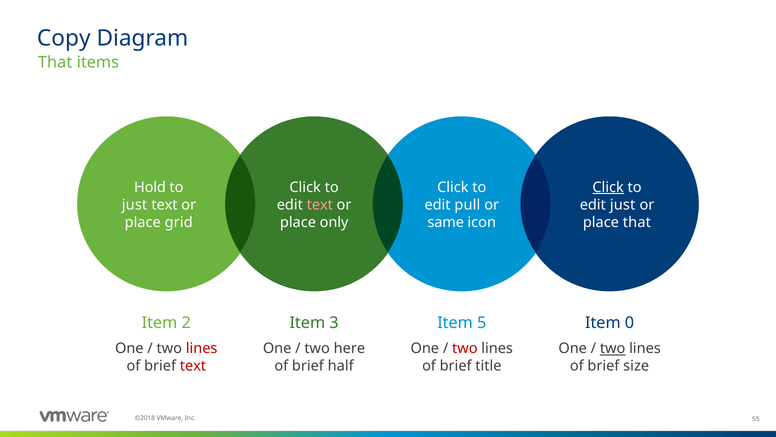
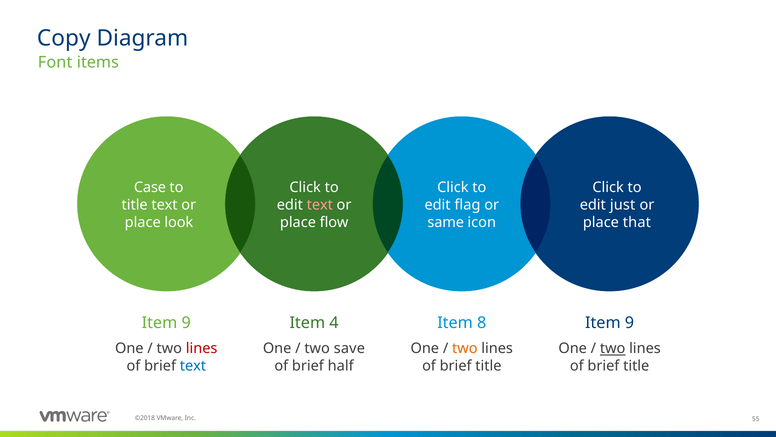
That at (55, 63): That -> Font
Hold: Hold -> Case
Click at (608, 187) underline: present -> none
just at (135, 205): just -> title
pull: pull -> flag
grid: grid -> look
only: only -> flow
2 at (186, 323): 2 -> 9
3: 3 -> 4
5: 5 -> 8
0 at (630, 323): 0 -> 9
here: here -> save
two at (465, 348) colour: red -> orange
text at (193, 366) colour: red -> blue
size at (636, 366): size -> title
